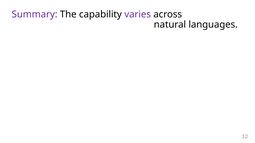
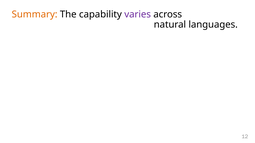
Summary colour: purple -> orange
